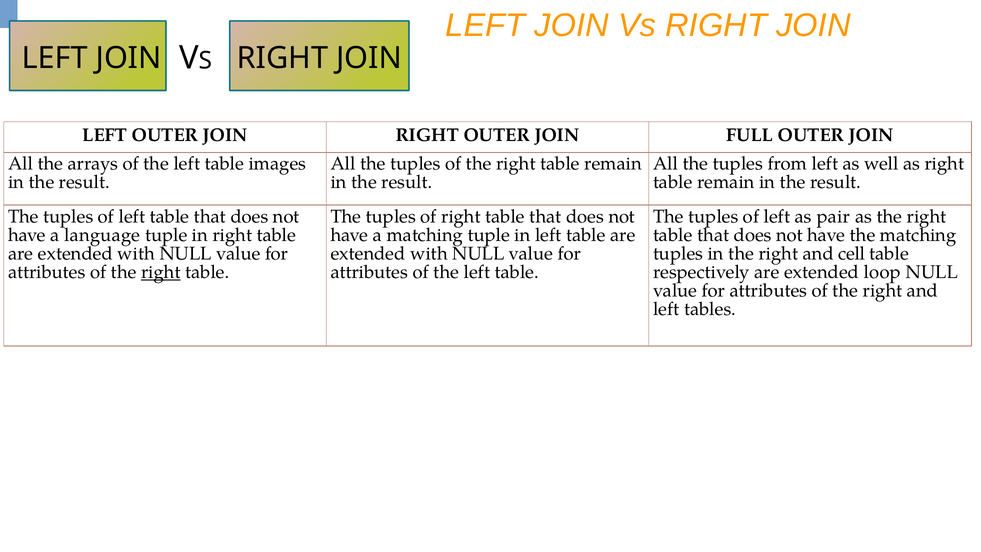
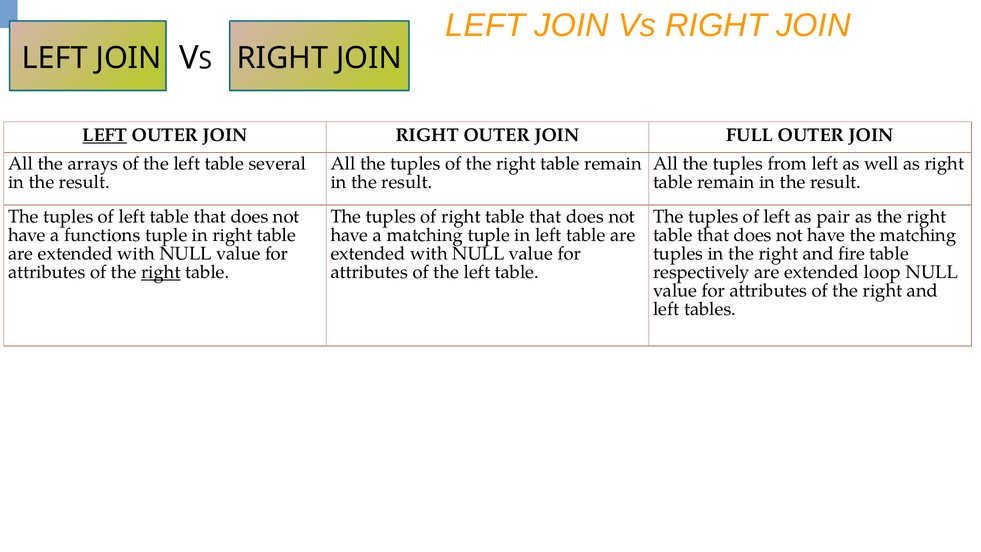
LEFT at (105, 135) underline: none -> present
images: images -> several
language: language -> functions
cell: cell -> fire
